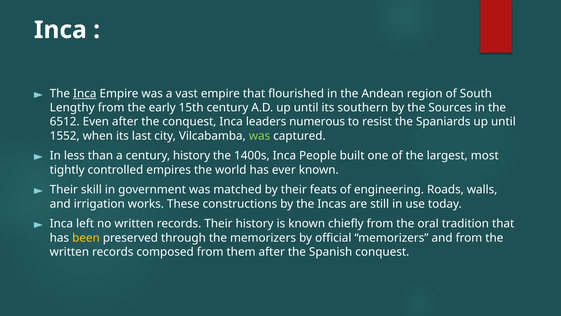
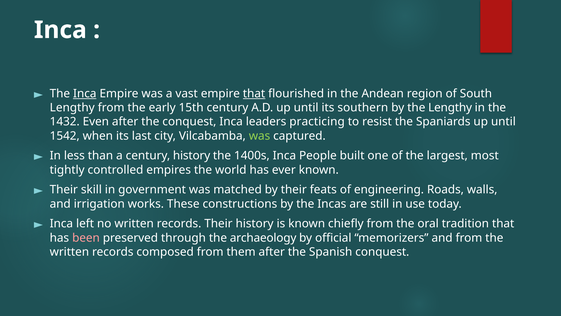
that at (254, 94) underline: none -> present
the Sources: Sources -> Lengthy
6512: 6512 -> 1432
numerous: numerous -> practicing
1552: 1552 -> 1542
been colour: yellow -> pink
the memorizers: memorizers -> archaeology
